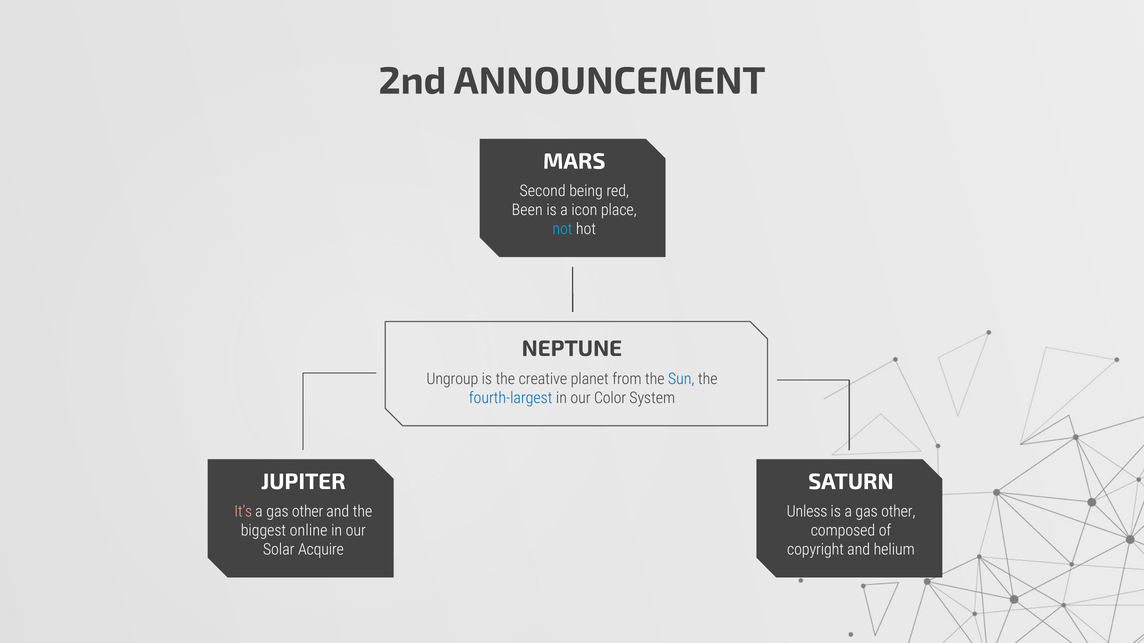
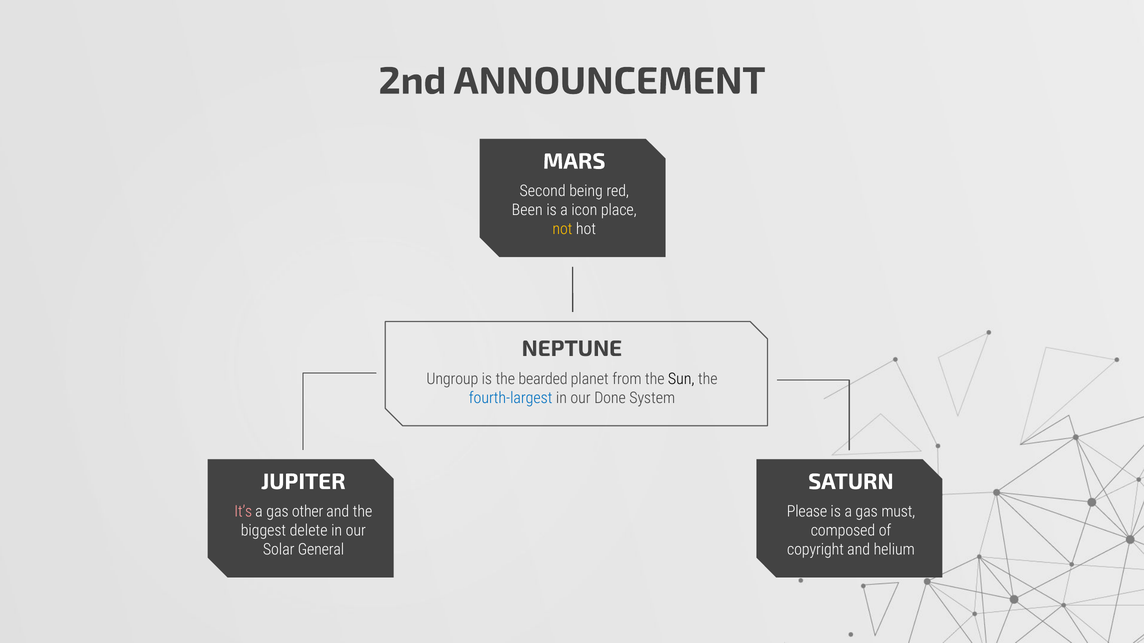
not colour: light blue -> yellow
creative: creative -> bearded
Sun colour: blue -> black
Color: Color -> Done
Unless: Unless -> Please
is a gas other: other -> must
online: online -> delete
Acquire: Acquire -> General
